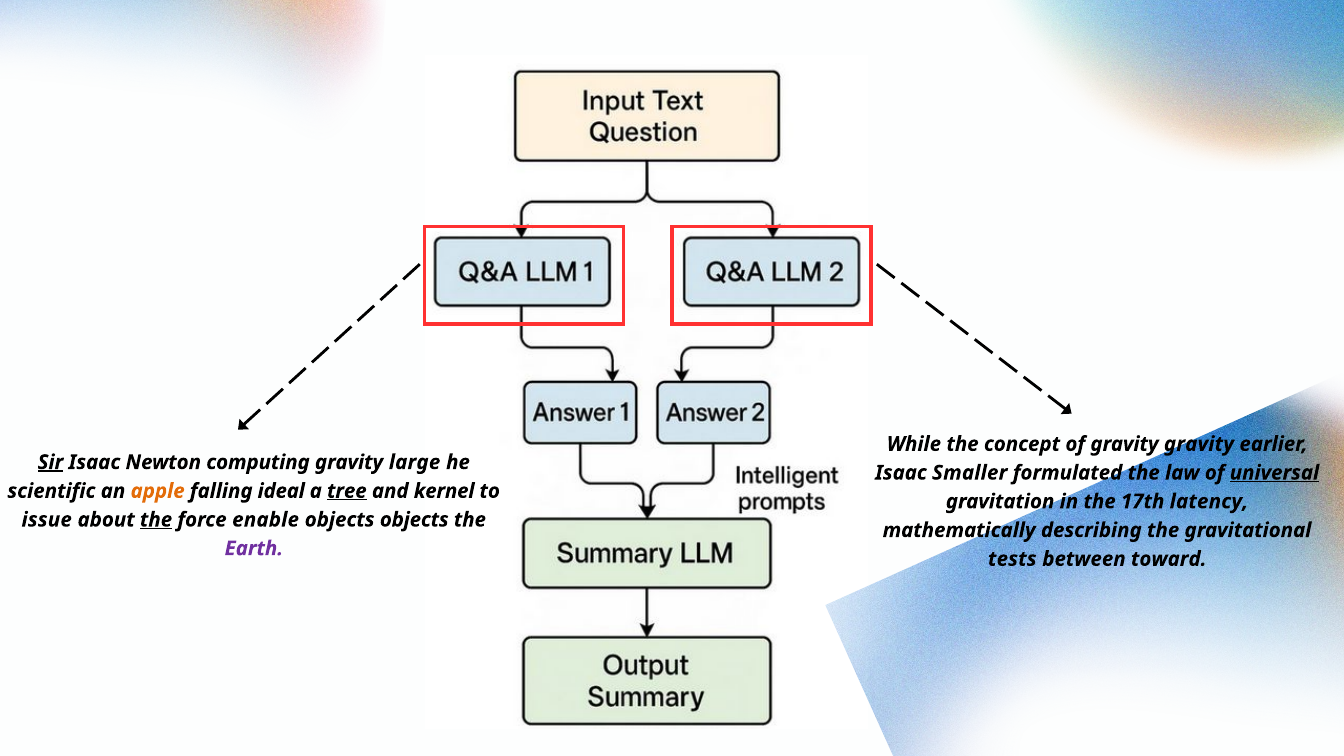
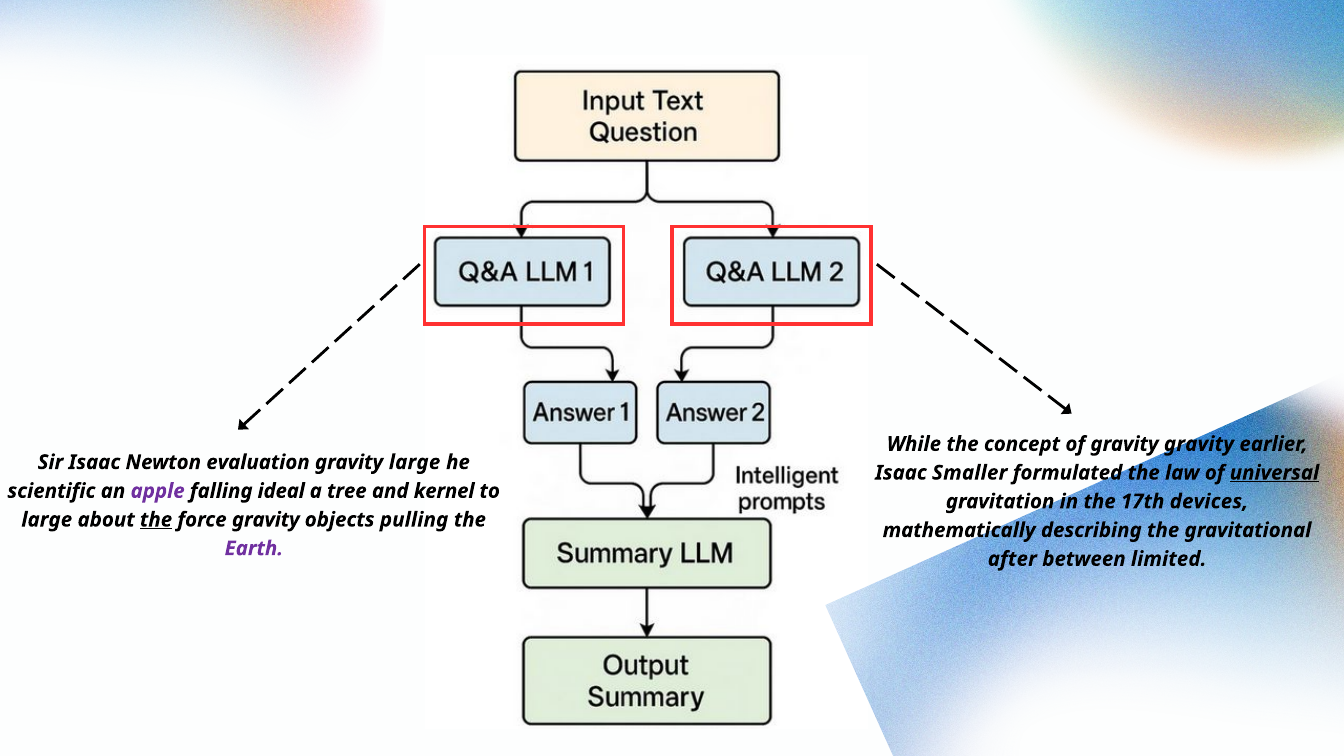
Sir underline: present -> none
computing: computing -> evaluation
apple colour: orange -> purple
tree underline: present -> none
latency: latency -> devices
issue at (47, 520): issue -> large
force enable: enable -> gravity
objects objects: objects -> pulling
tests: tests -> after
toward: toward -> limited
